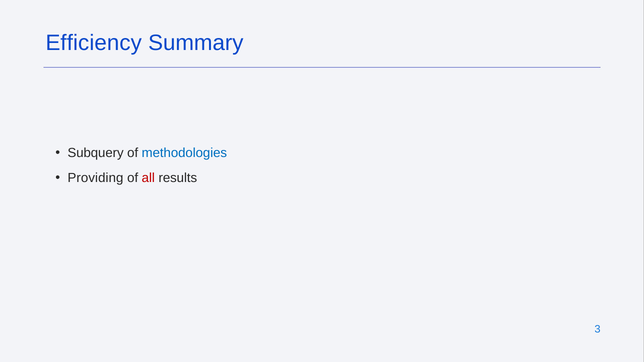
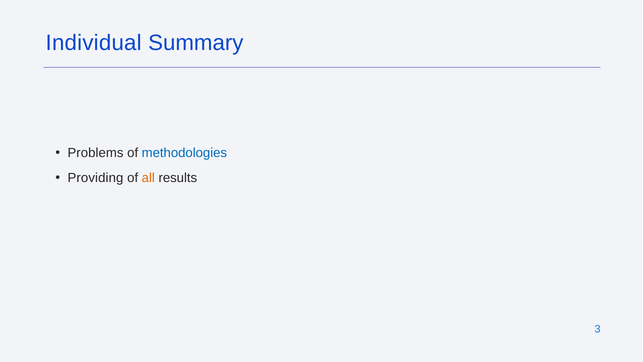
Efficiency: Efficiency -> Individual
Subquery: Subquery -> Problems
all colour: red -> orange
